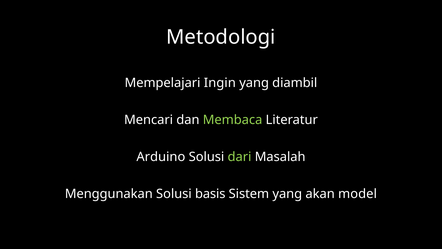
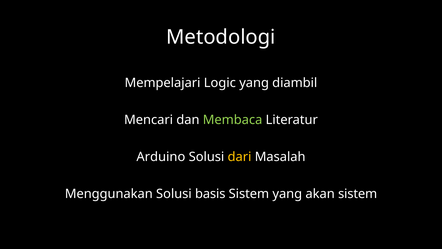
Ingin: Ingin -> Logic
dari colour: light green -> yellow
akan model: model -> sistem
